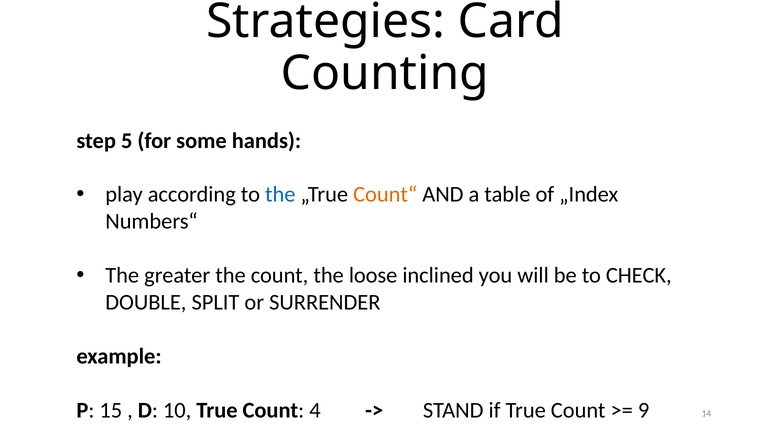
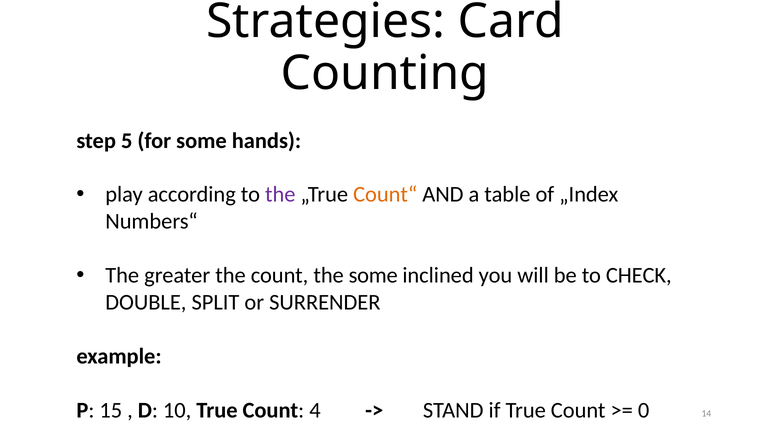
the at (280, 195) colour: blue -> purple
the loose: loose -> some
9: 9 -> 0
